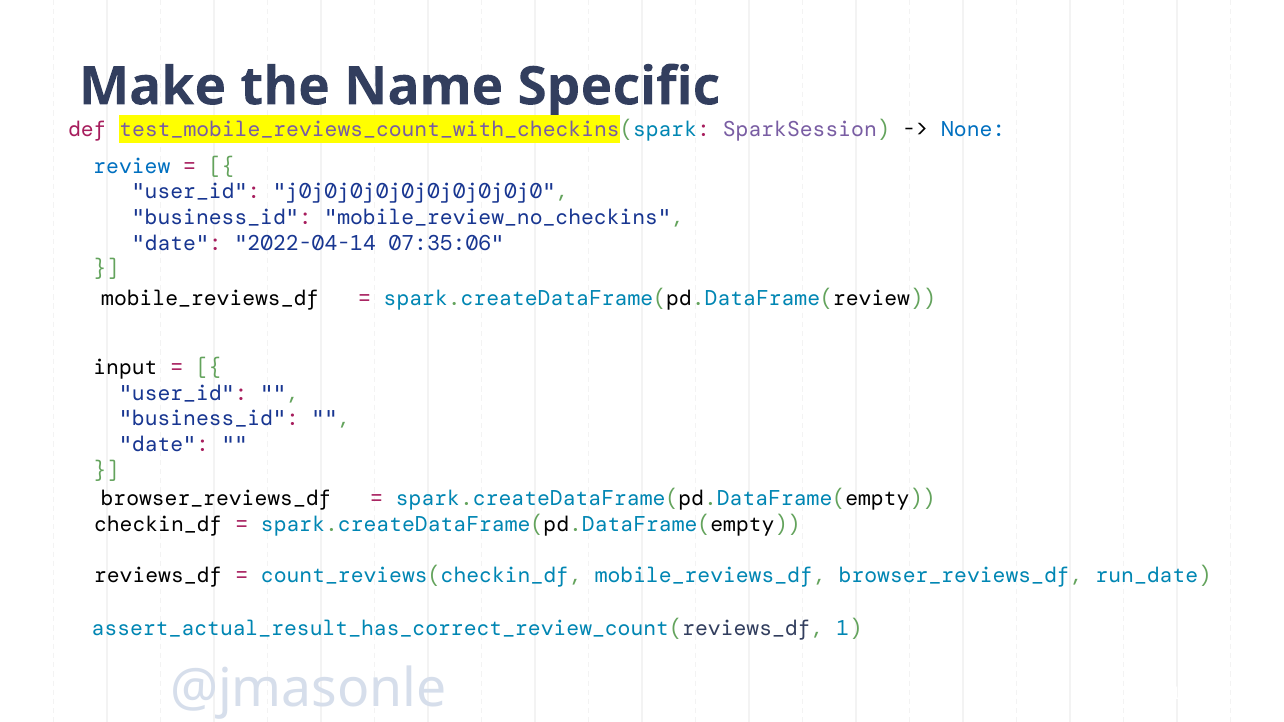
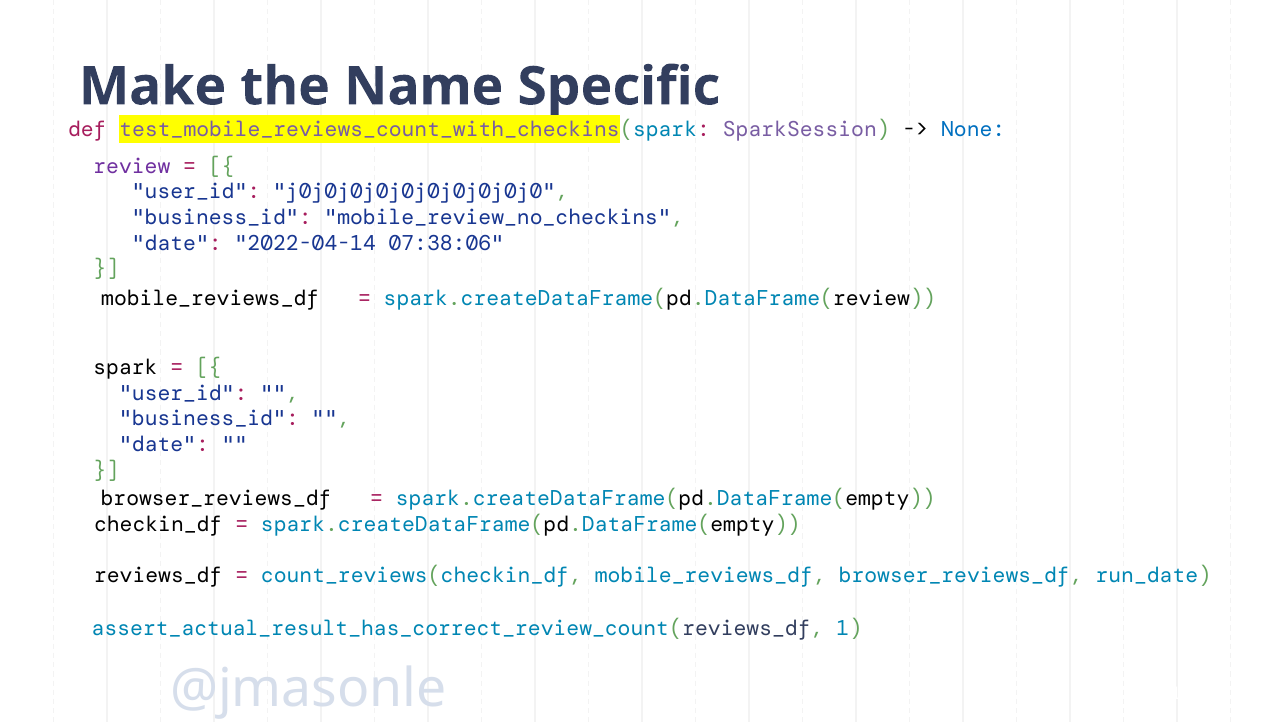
review colour: blue -> purple
07:35:06: 07:35:06 -> 07:38:06
input: input -> spark
